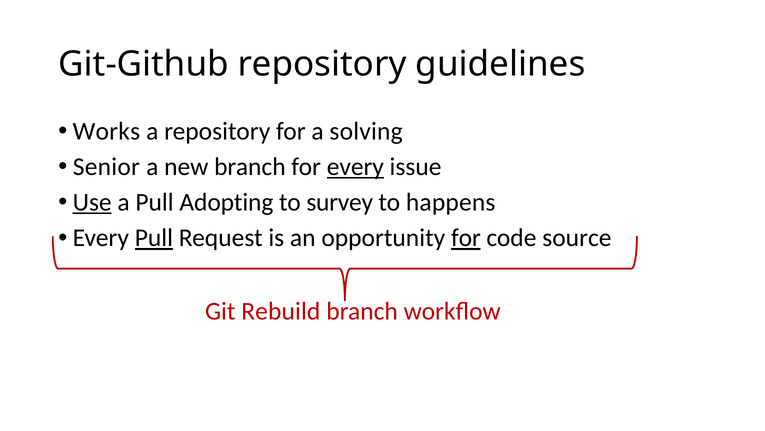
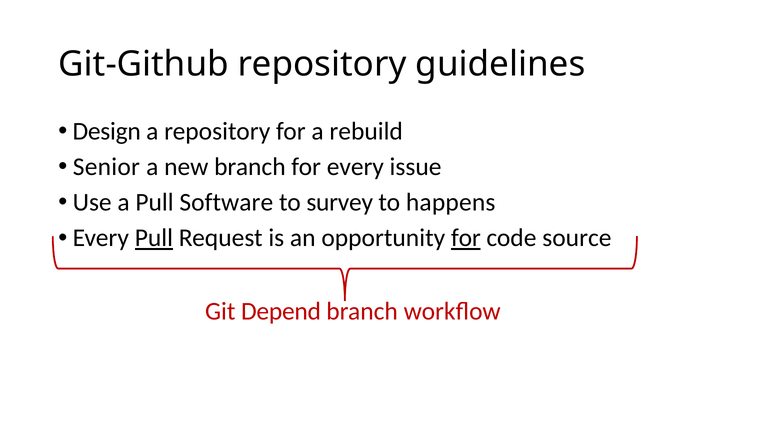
Works: Works -> Design
solving: solving -> rebuild
every at (355, 167) underline: present -> none
Use underline: present -> none
Adopting: Adopting -> Software
Rebuild: Rebuild -> Depend
